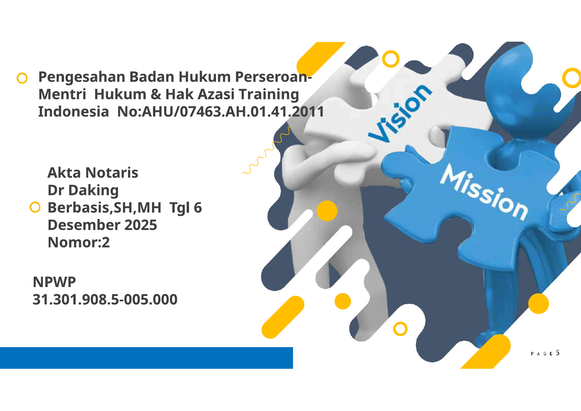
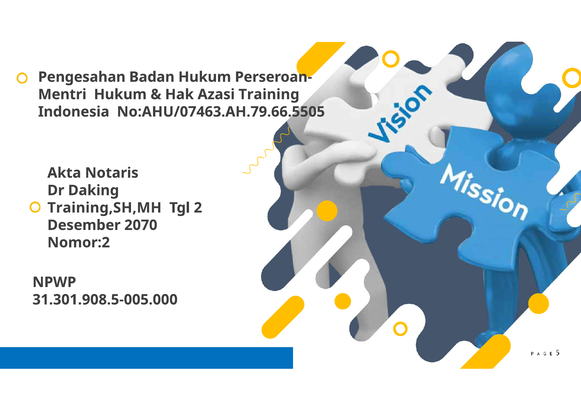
No:AHU/07463.AH.01.41.2011: No:AHU/07463.AH.01.41.2011 -> No:AHU/07463.AH.79.66.5505
Berbasis,SH,MH: Berbasis,SH,MH -> Training,SH,MH
6: 6 -> 2
2025: 2025 -> 2070
